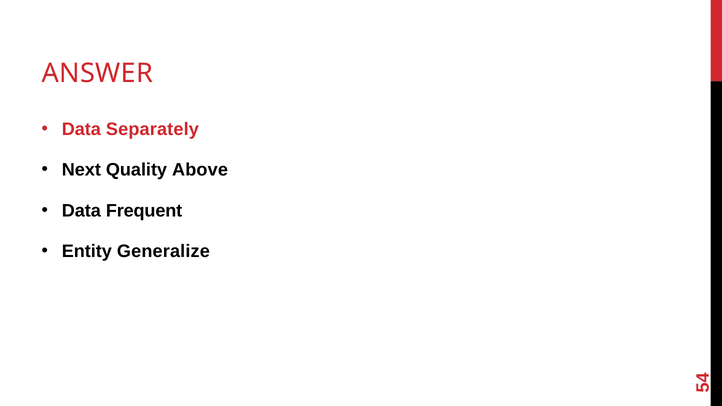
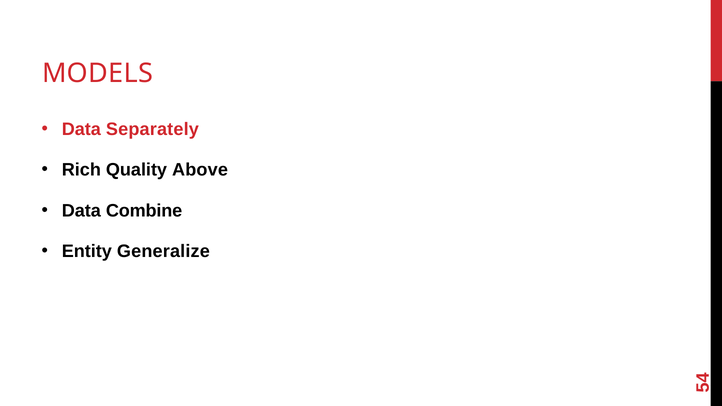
ANSWER: ANSWER -> MODELS
Next: Next -> Rich
Frequent: Frequent -> Combine
